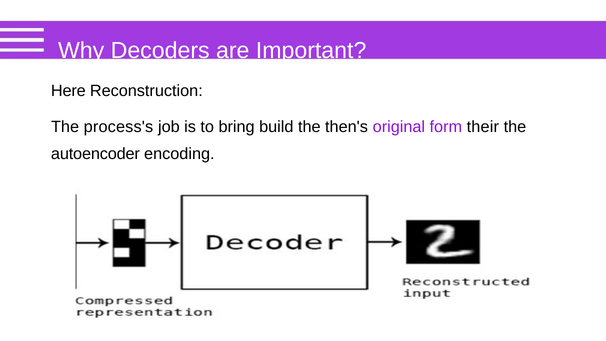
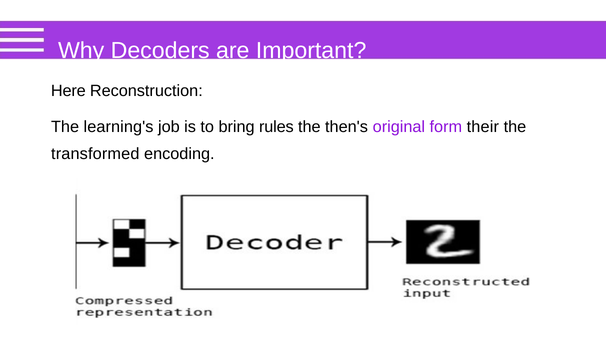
process's: process's -> learning's
build: build -> rules
autoencoder: autoencoder -> transformed
